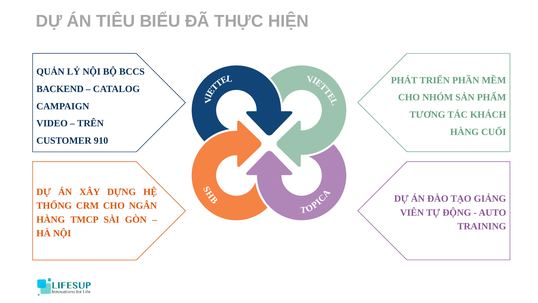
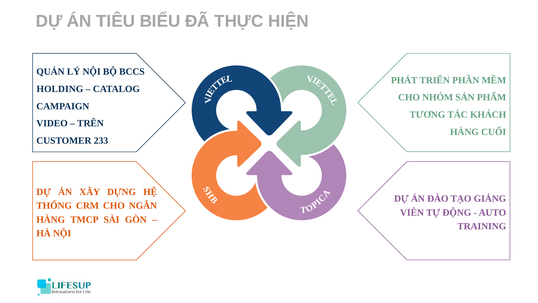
BACKEND: BACKEND -> HOLDING
910: 910 -> 233
